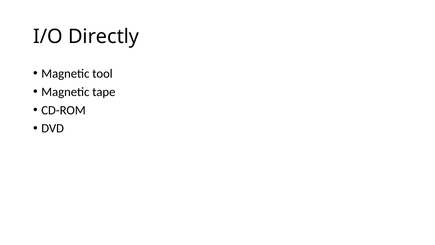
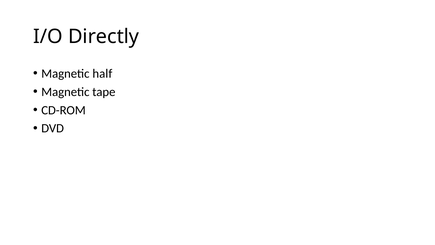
tool: tool -> half
